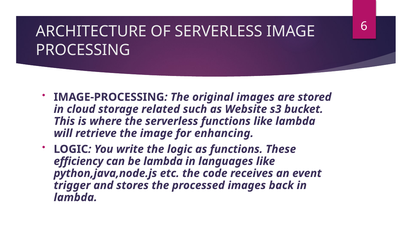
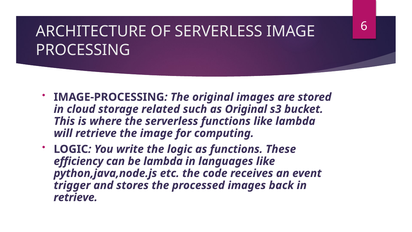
as Website: Website -> Original
enhancing: enhancing -> computing
lambda at (75, 197): lambda -> retrieve
